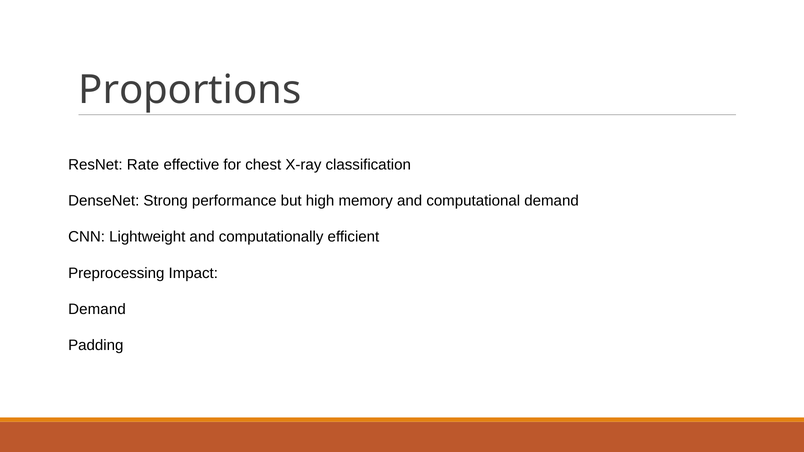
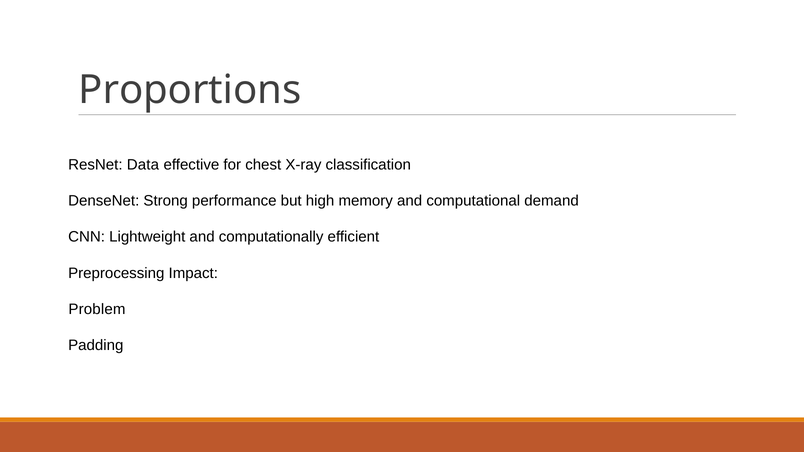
Rate: Rate -> Data
Demand at (97, 309): Demand -> Problem
